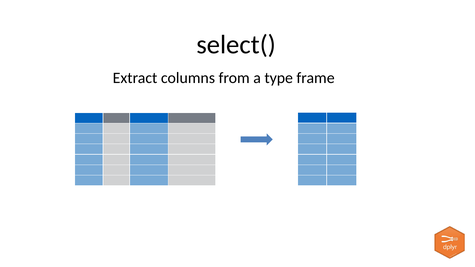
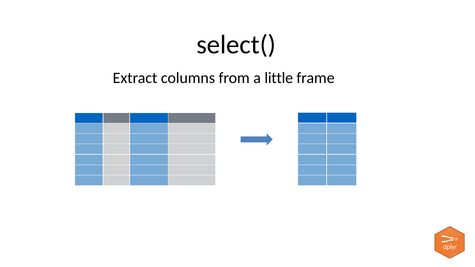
type: type -> little
